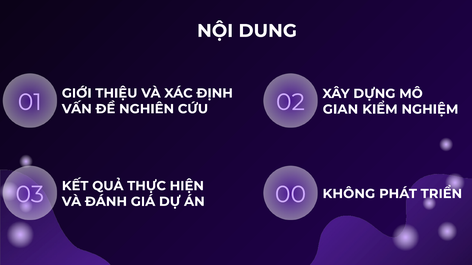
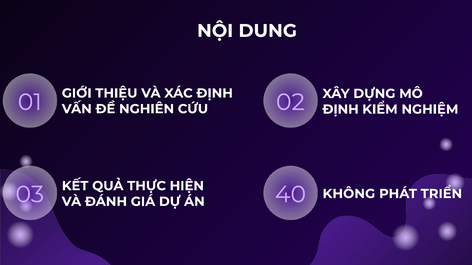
GIAN at (340, 110): GIAN -> ĐỊNH
00: 00 -> 40
